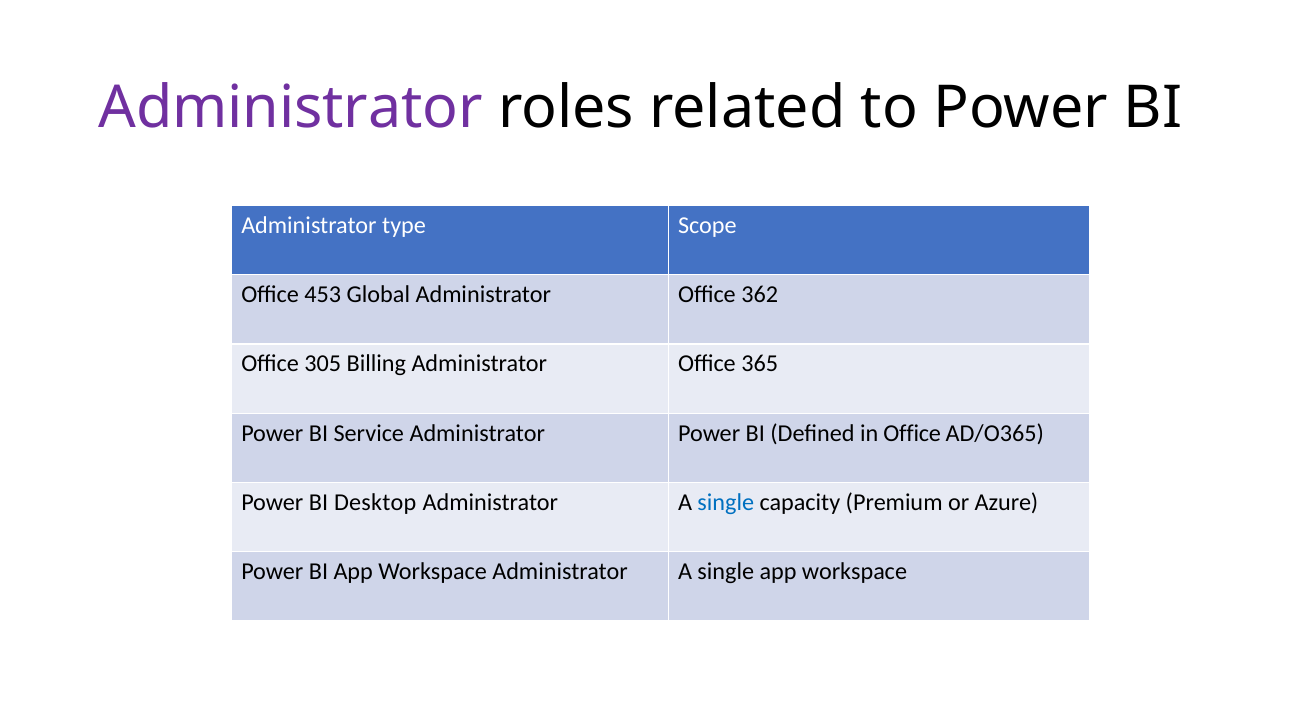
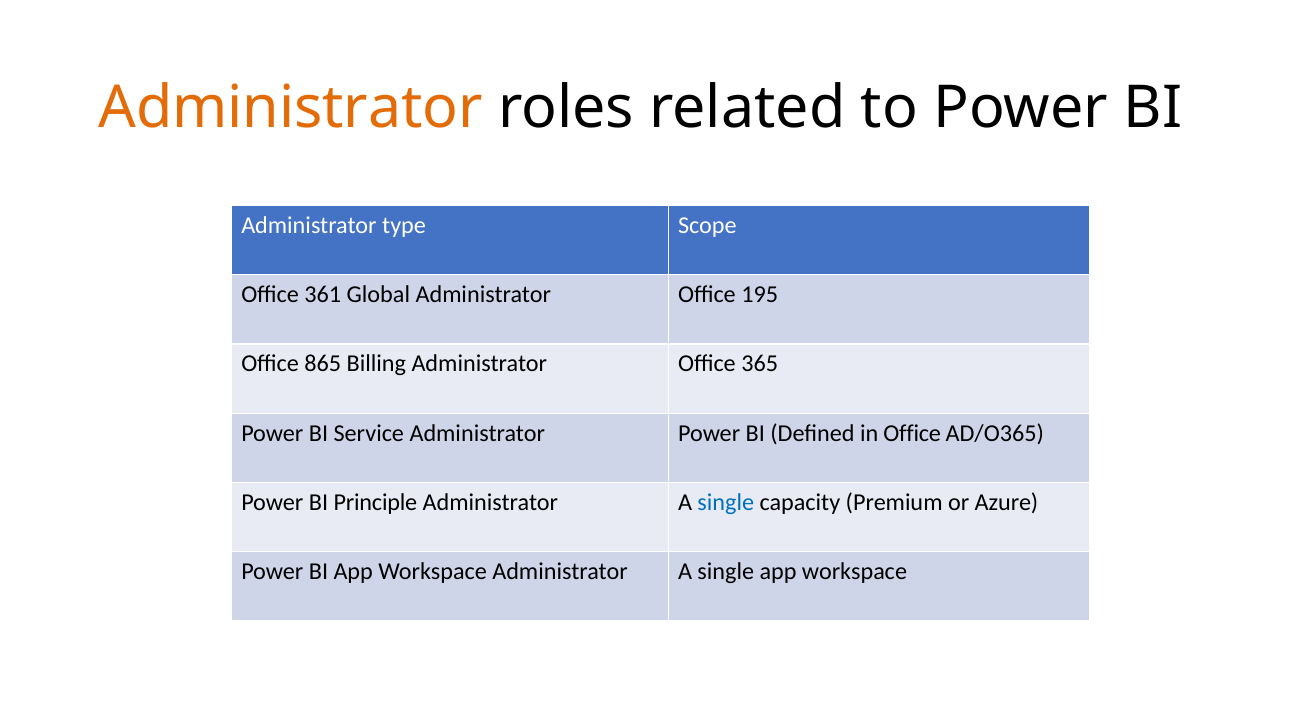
Administrator at (291, 108) colour: purple -> orange
453: 453 -> 361
362: 362 -> 195
305: 305 -> 865
Desktop: Desktop -> Principle
